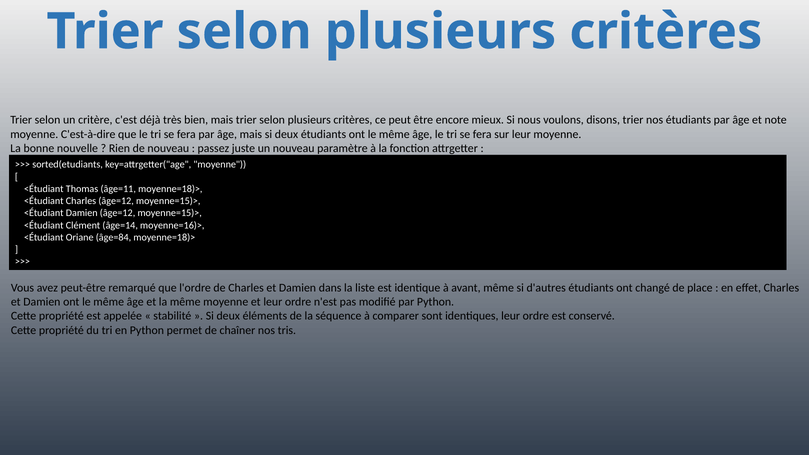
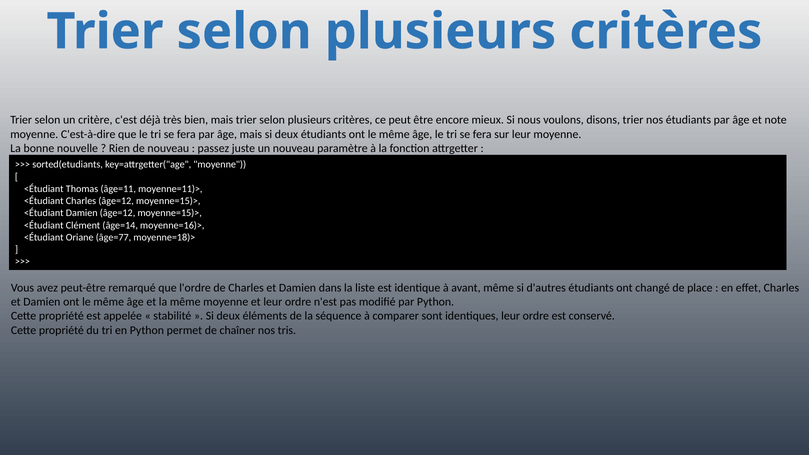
âge=11 moyenne=18)>: moyenne=18)> -> moyenne=11)>
âge=84: âge=84 -> âge=77
